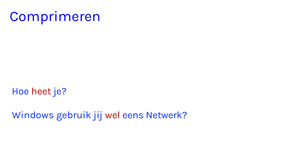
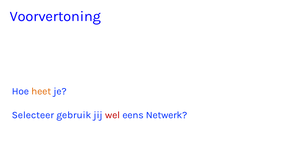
Comprimeren: Comprimeren -> Voorvertoning
heet colour: red -> orange
Windows: Windows -> Selecteer
